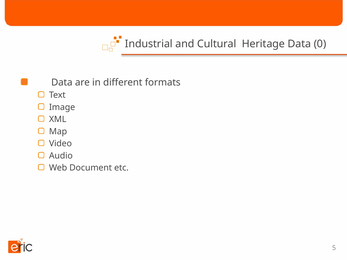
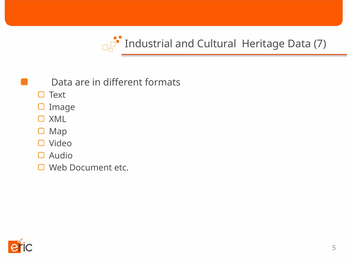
0: 0 -> 7
